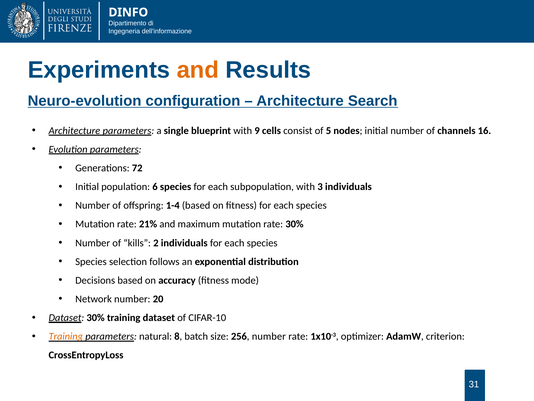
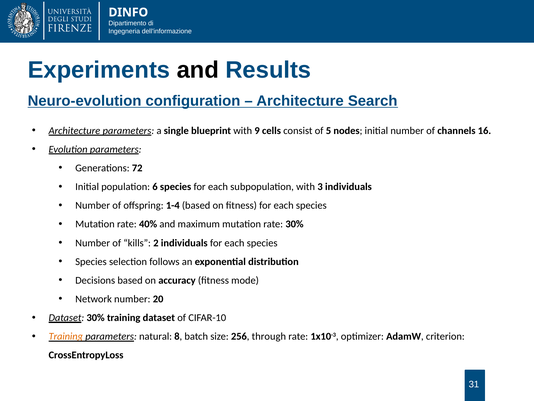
and at (198, 70) colour: orange -> black
21%: 21% -> 40%
256 number: number -> through
